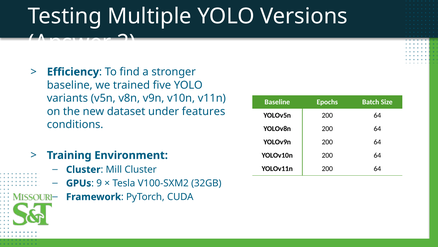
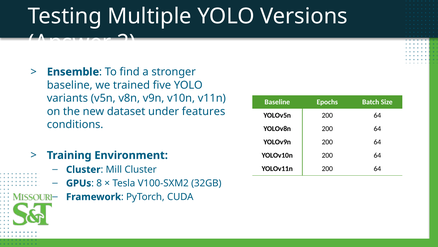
Efficiency: Efficiency -> Ensemble
9: 9 -> 8
